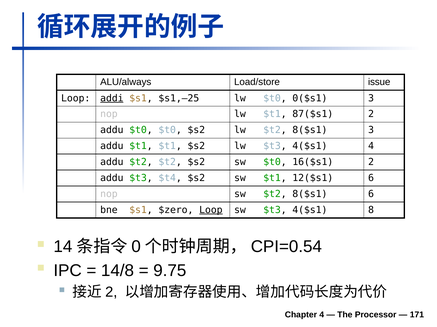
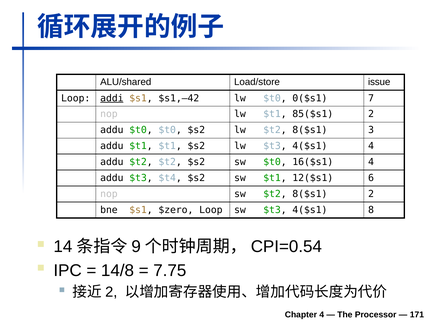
ALU/always: ALU/always -> ALU/shared
$s1,–25: $s1,–25 -> $s1,–42
0($s1 3: 3 -> 7
87($s1: 87($s1 -> 85($s1
16($s1 2: 2 -> 4
8($s1 6: 6 -> 2
Loop at (211, 210) underline: present -> none
0: 0 -> 9
9.75: 9.75 -> 7.75
